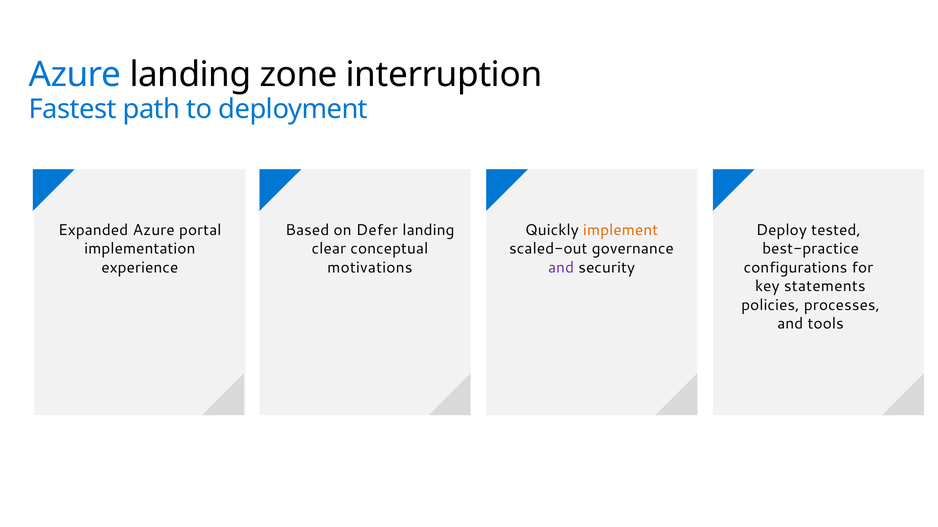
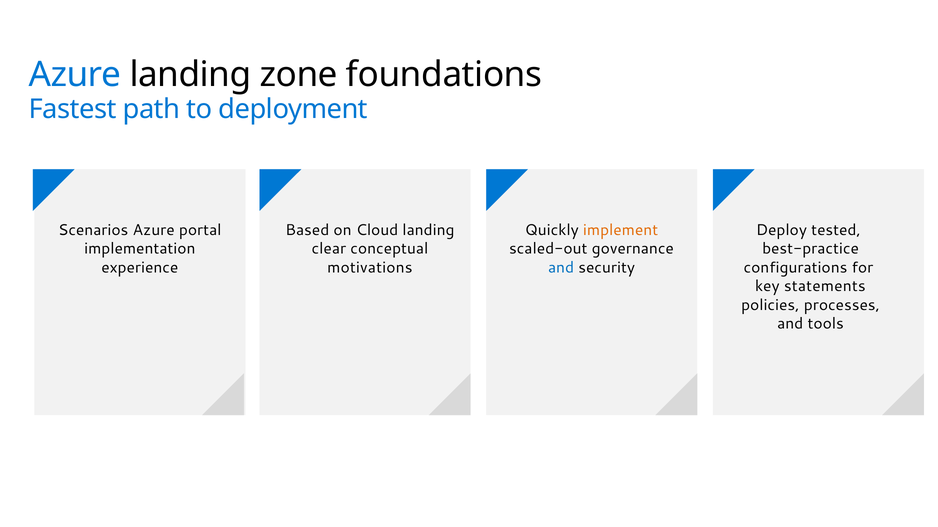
interruption: interruption -> foundations
Expanded: Expanded -> Scenarios
Defer: Defer -> Cloud
and at (561, 268) colour: purple -> blue
